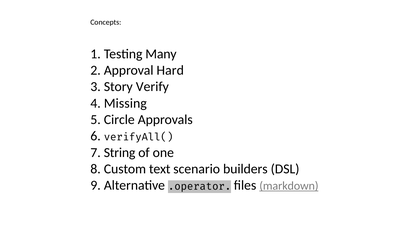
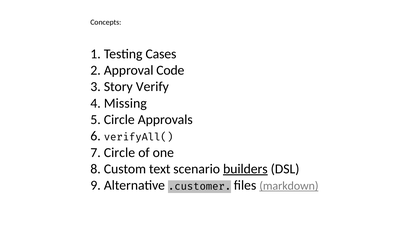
Many: Many -> Cases
Hard: Hard -> Code
7 String: String -> Circle
builders underline: none -> present
.operator: .operator -> .customer
